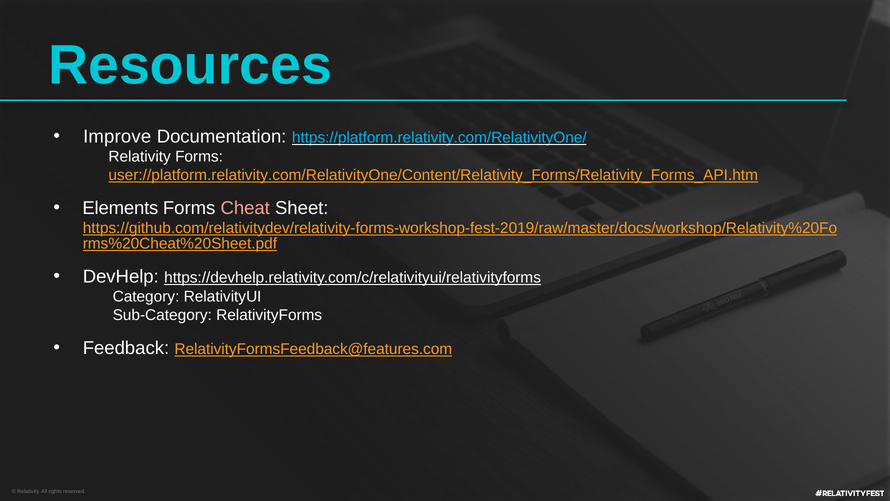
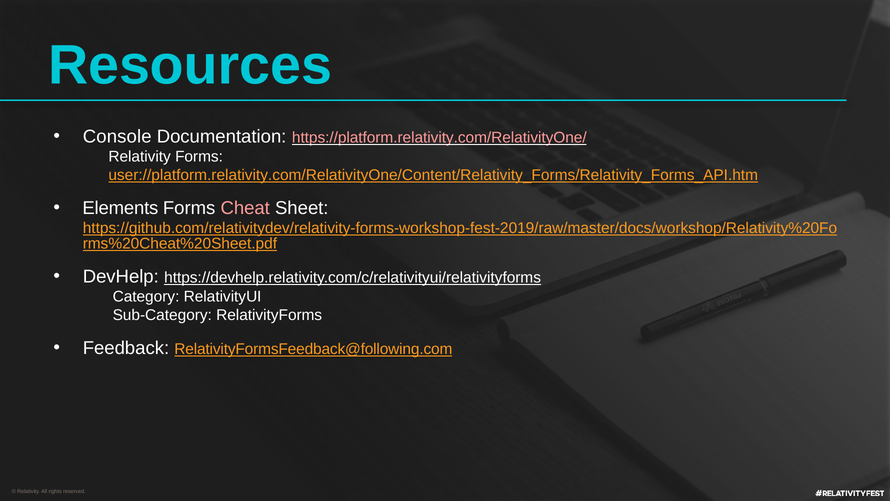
Improve: Improve -> Console
https://platform.relativity.com/RelativityOne/ colour: light blue -> pink
RelativityFormsFeedback@features.com: RelativityFormsFeedback@features.com -> RelativityFormsFeedback@following.com
